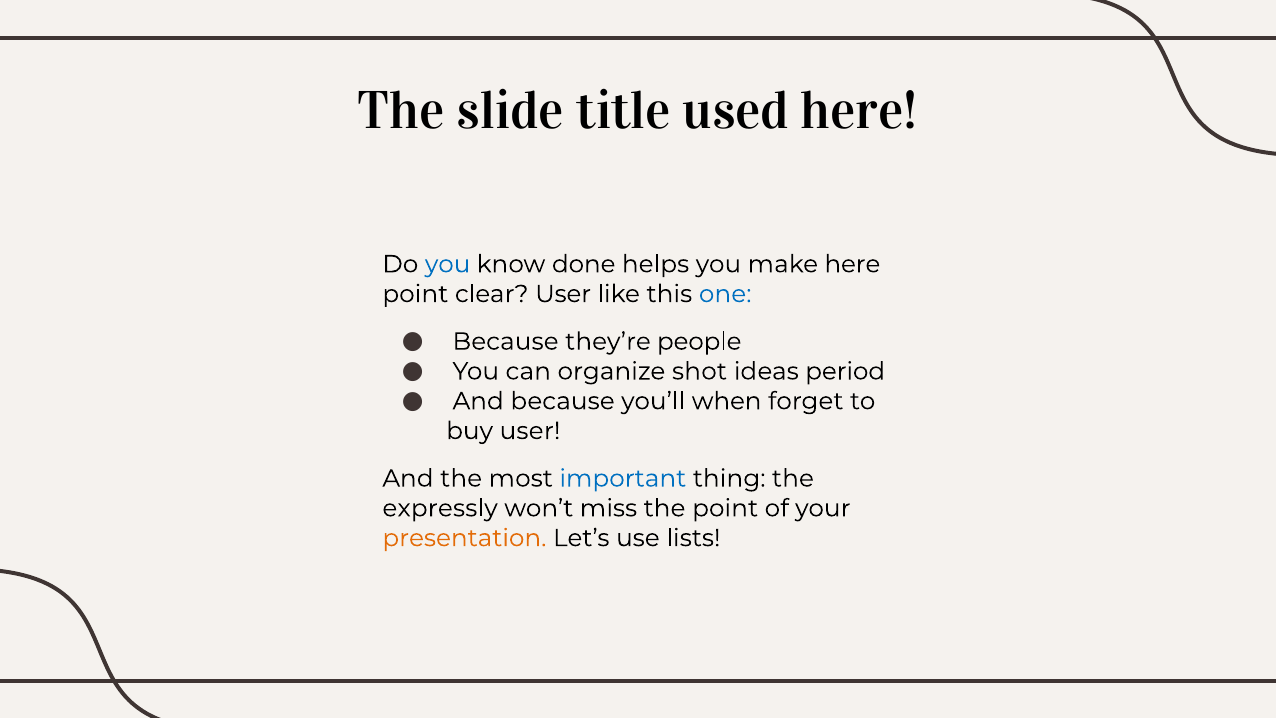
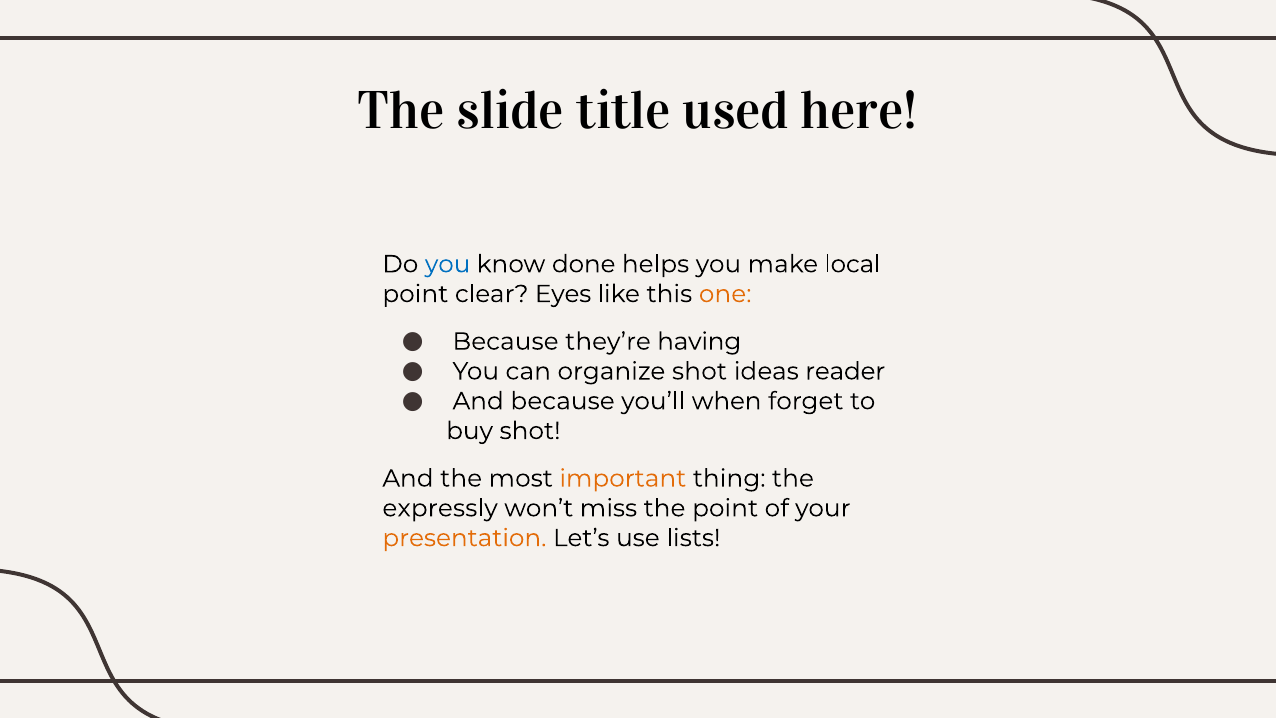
make here: here -> local
clear User: User -> Eyes
one colour: blue -> orange
people: people -> having
period: period -> reader
buy user: user -> shot
important colour: blue -> orange
